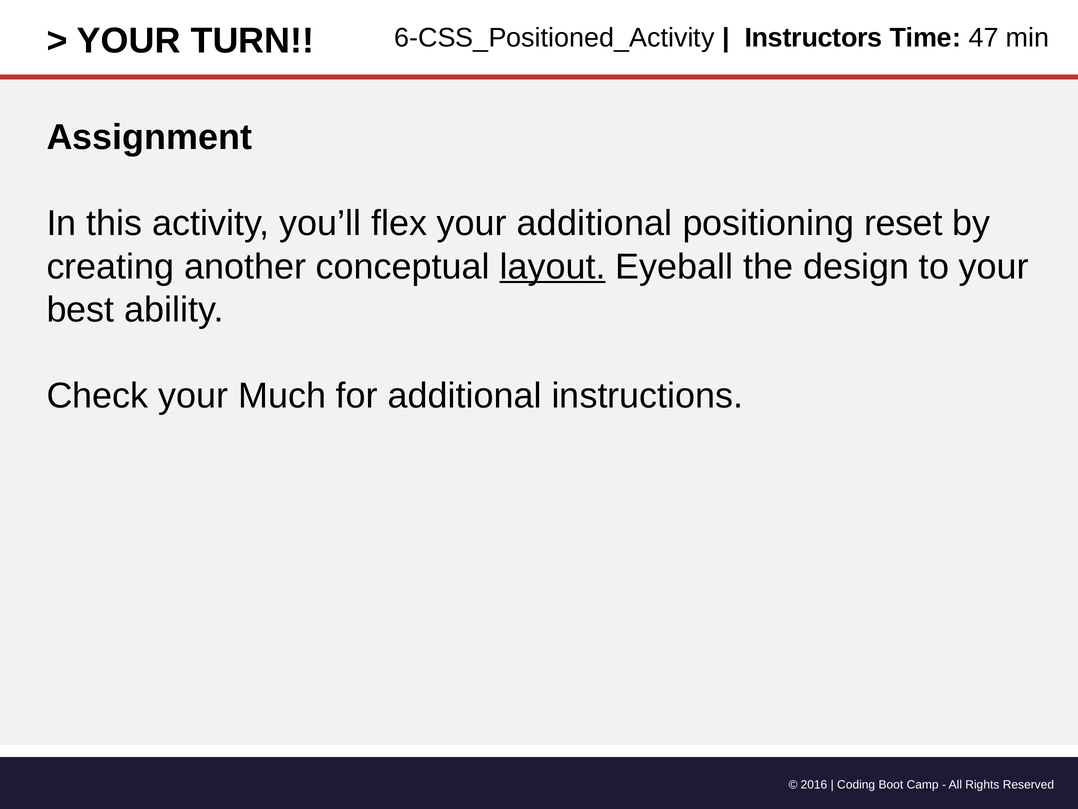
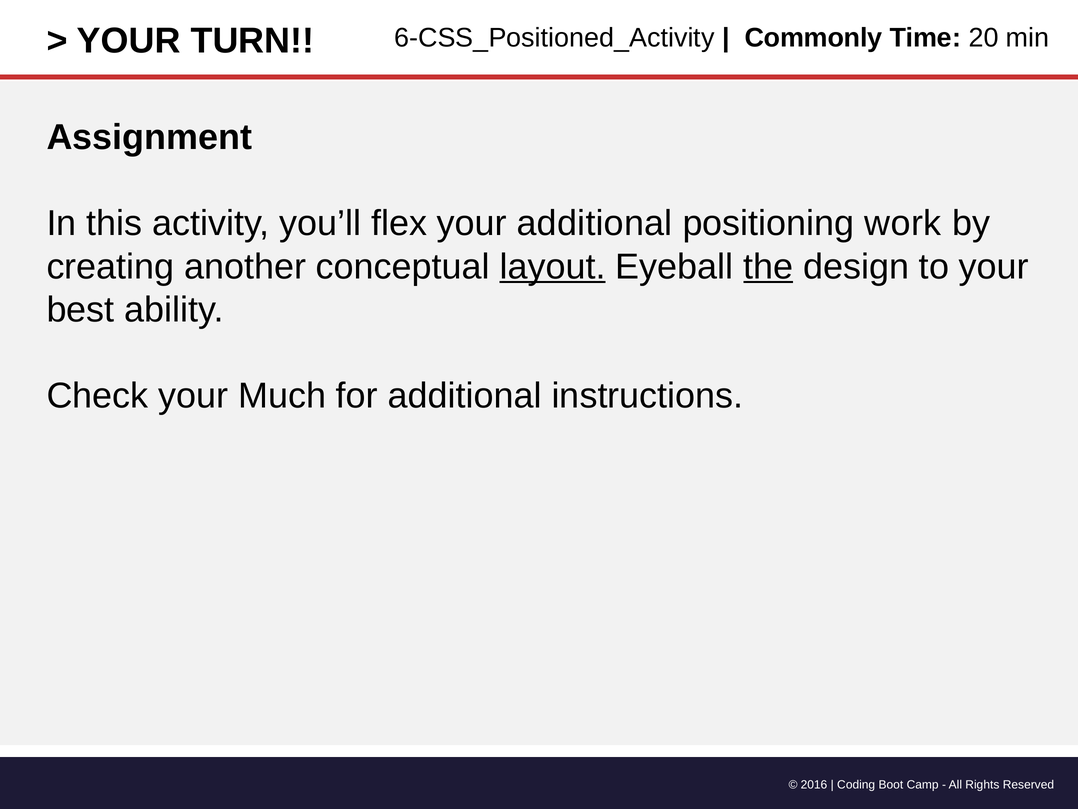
Instructors: Instructors -> Commonly
47: 47 -> 20
reset: reset -> work
the underline: none -> present
